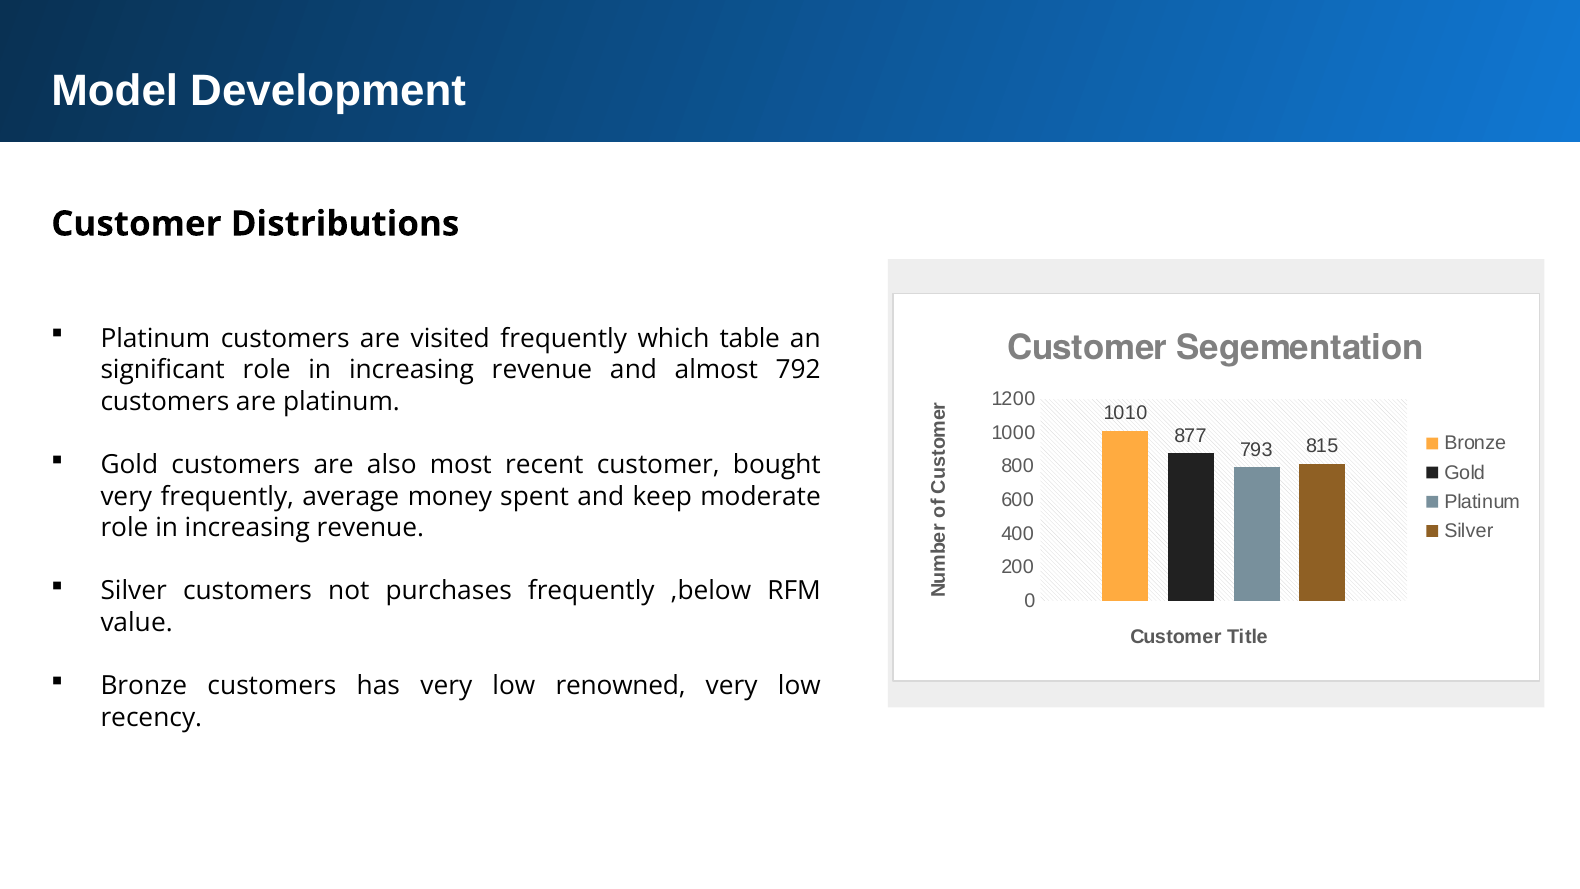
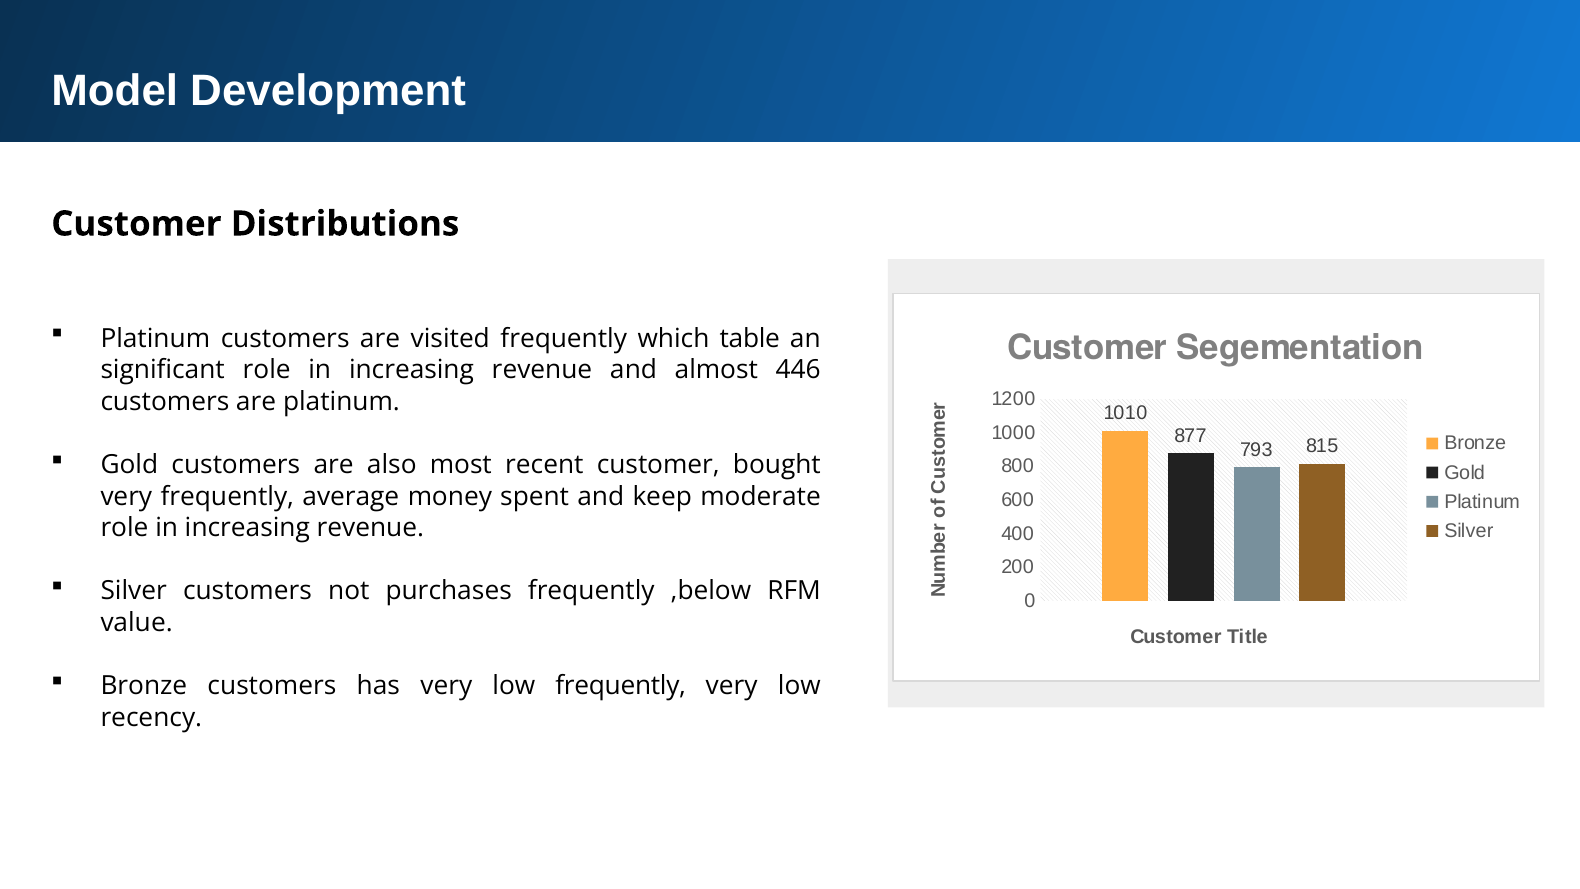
792: 792 -> 446
low renowned: renowned -> frequently
